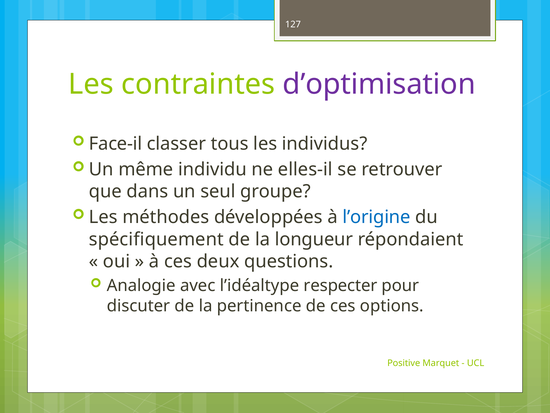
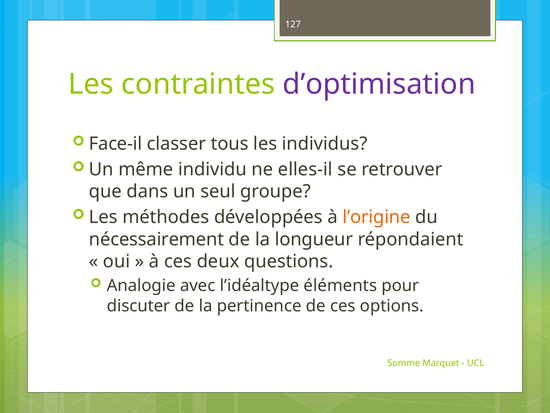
l’origine colour: blue -> orange
spécifiquement: spécifiquement -> nécessairement
respecter: respecter -> éléments
Positive: Positive -> Somme
